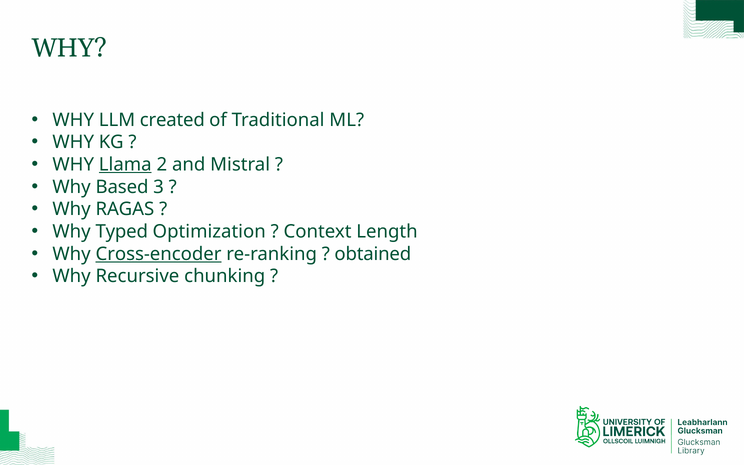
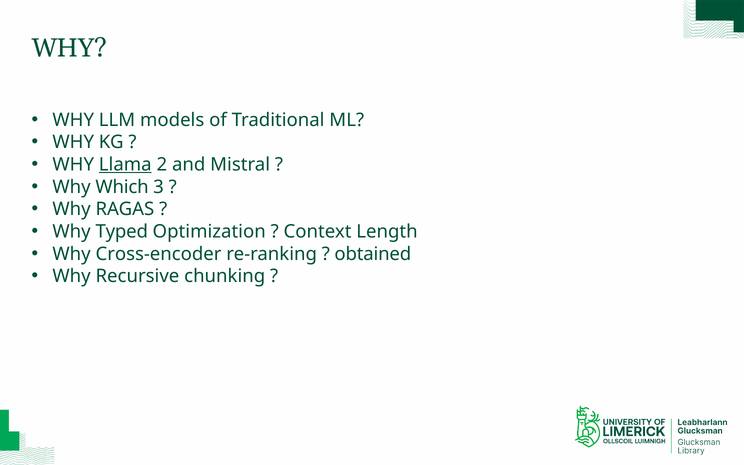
created: created -> models
Based: Based -> Which
Cross-encoder underline: present -> none
